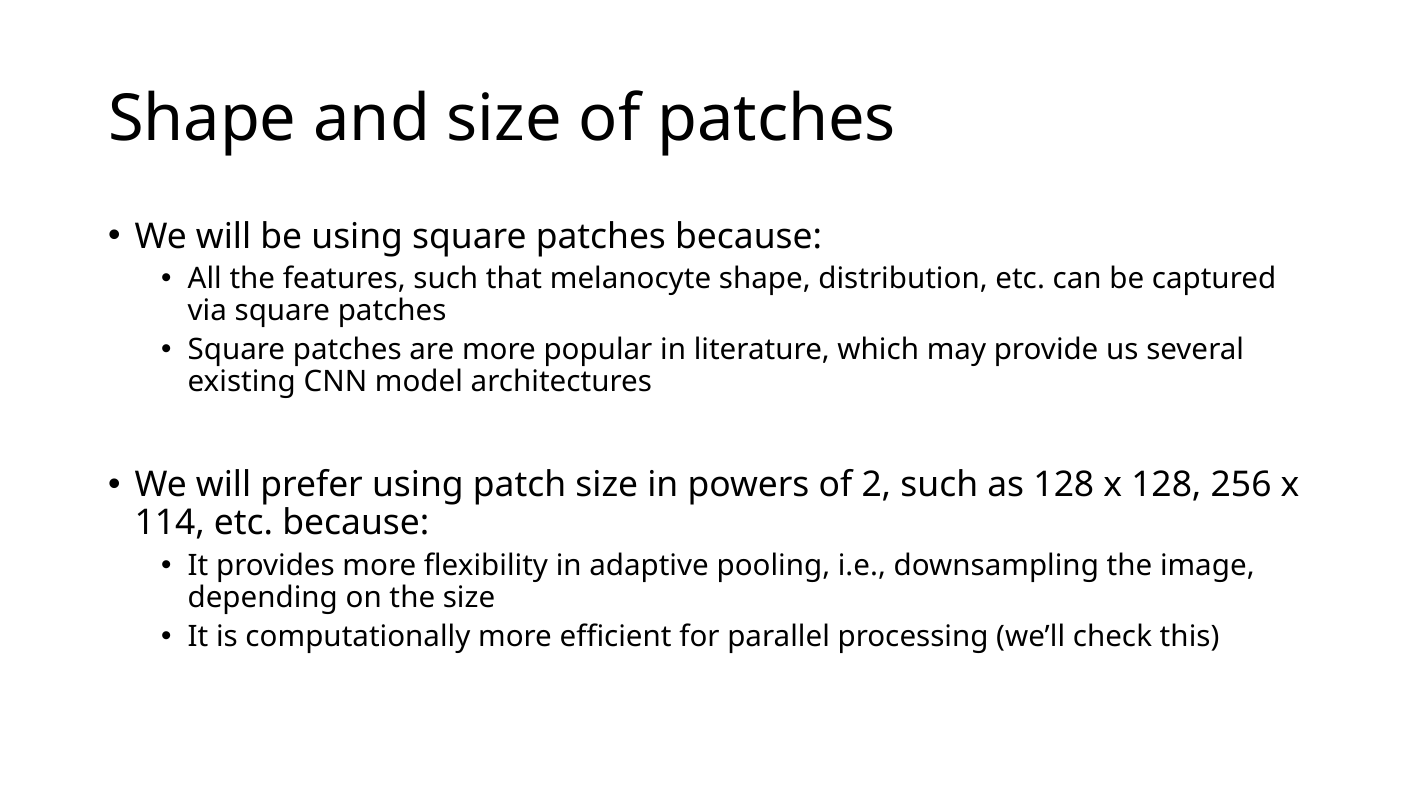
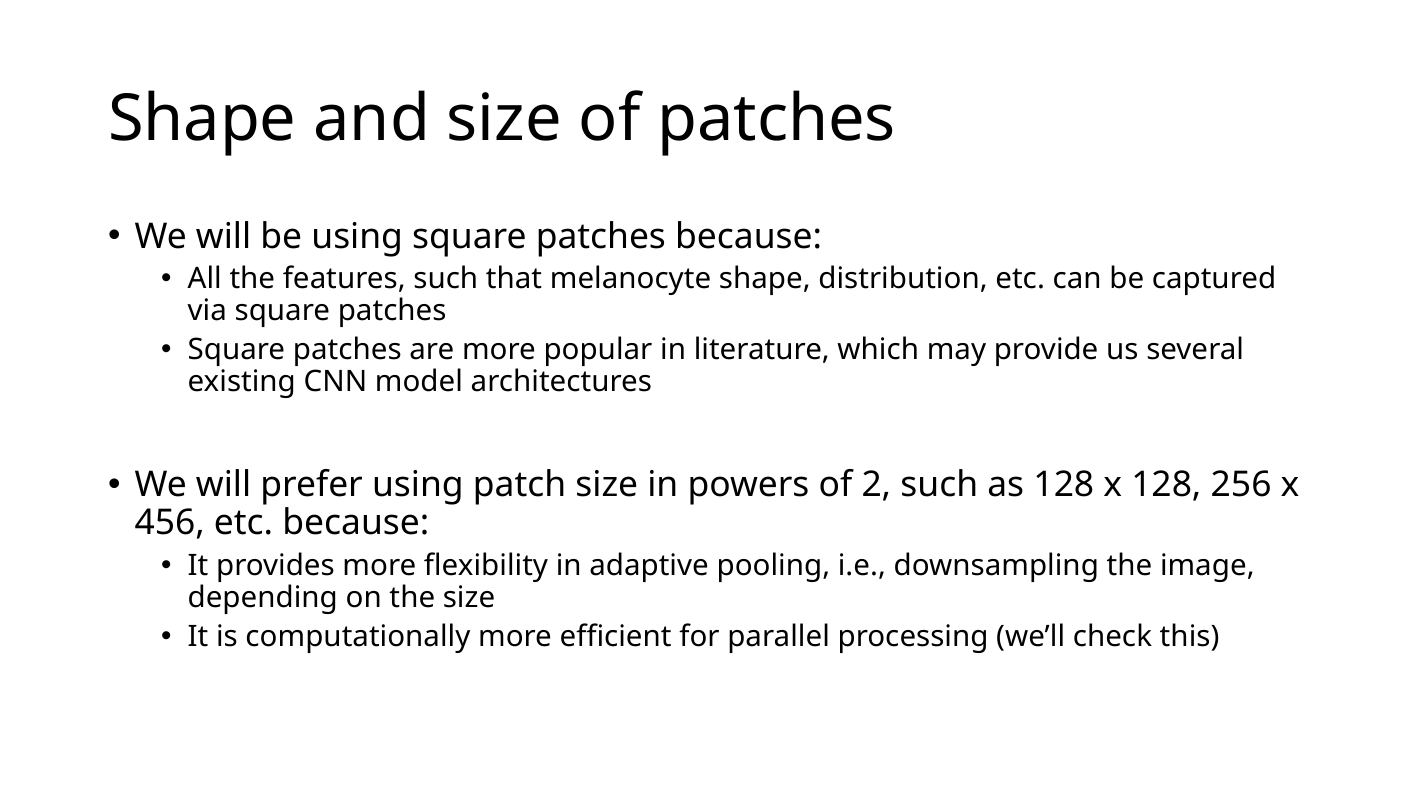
114: 114 -> 456
